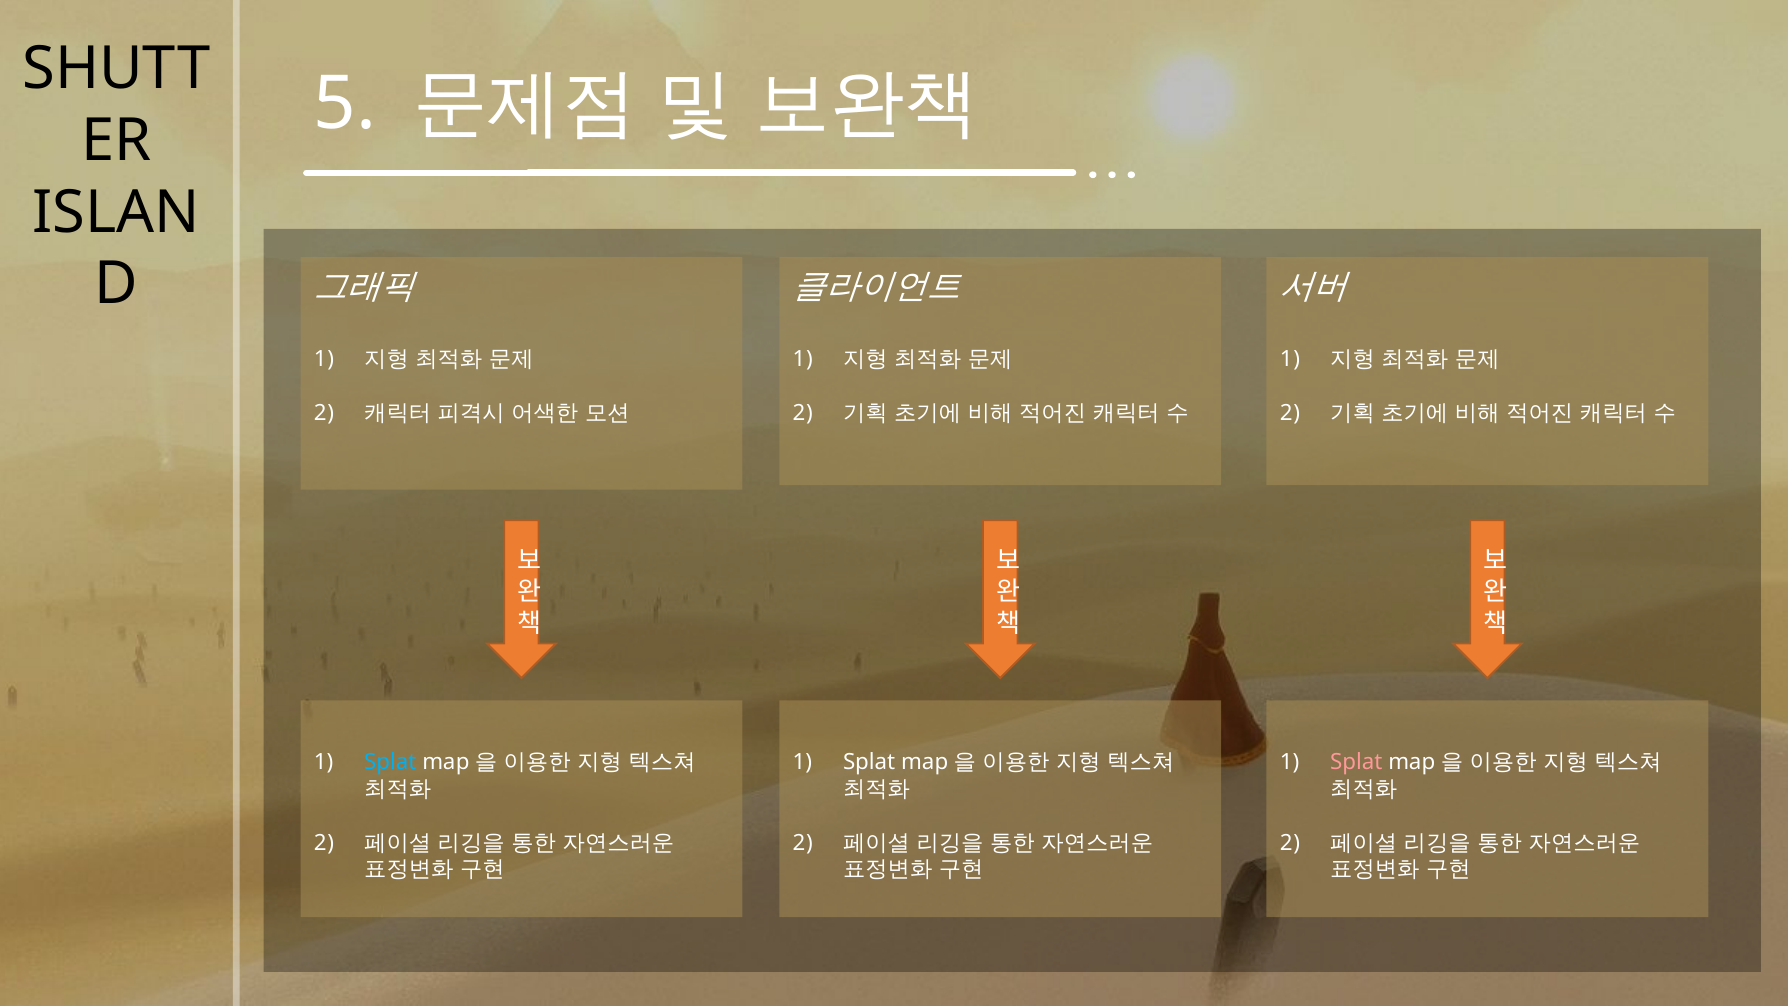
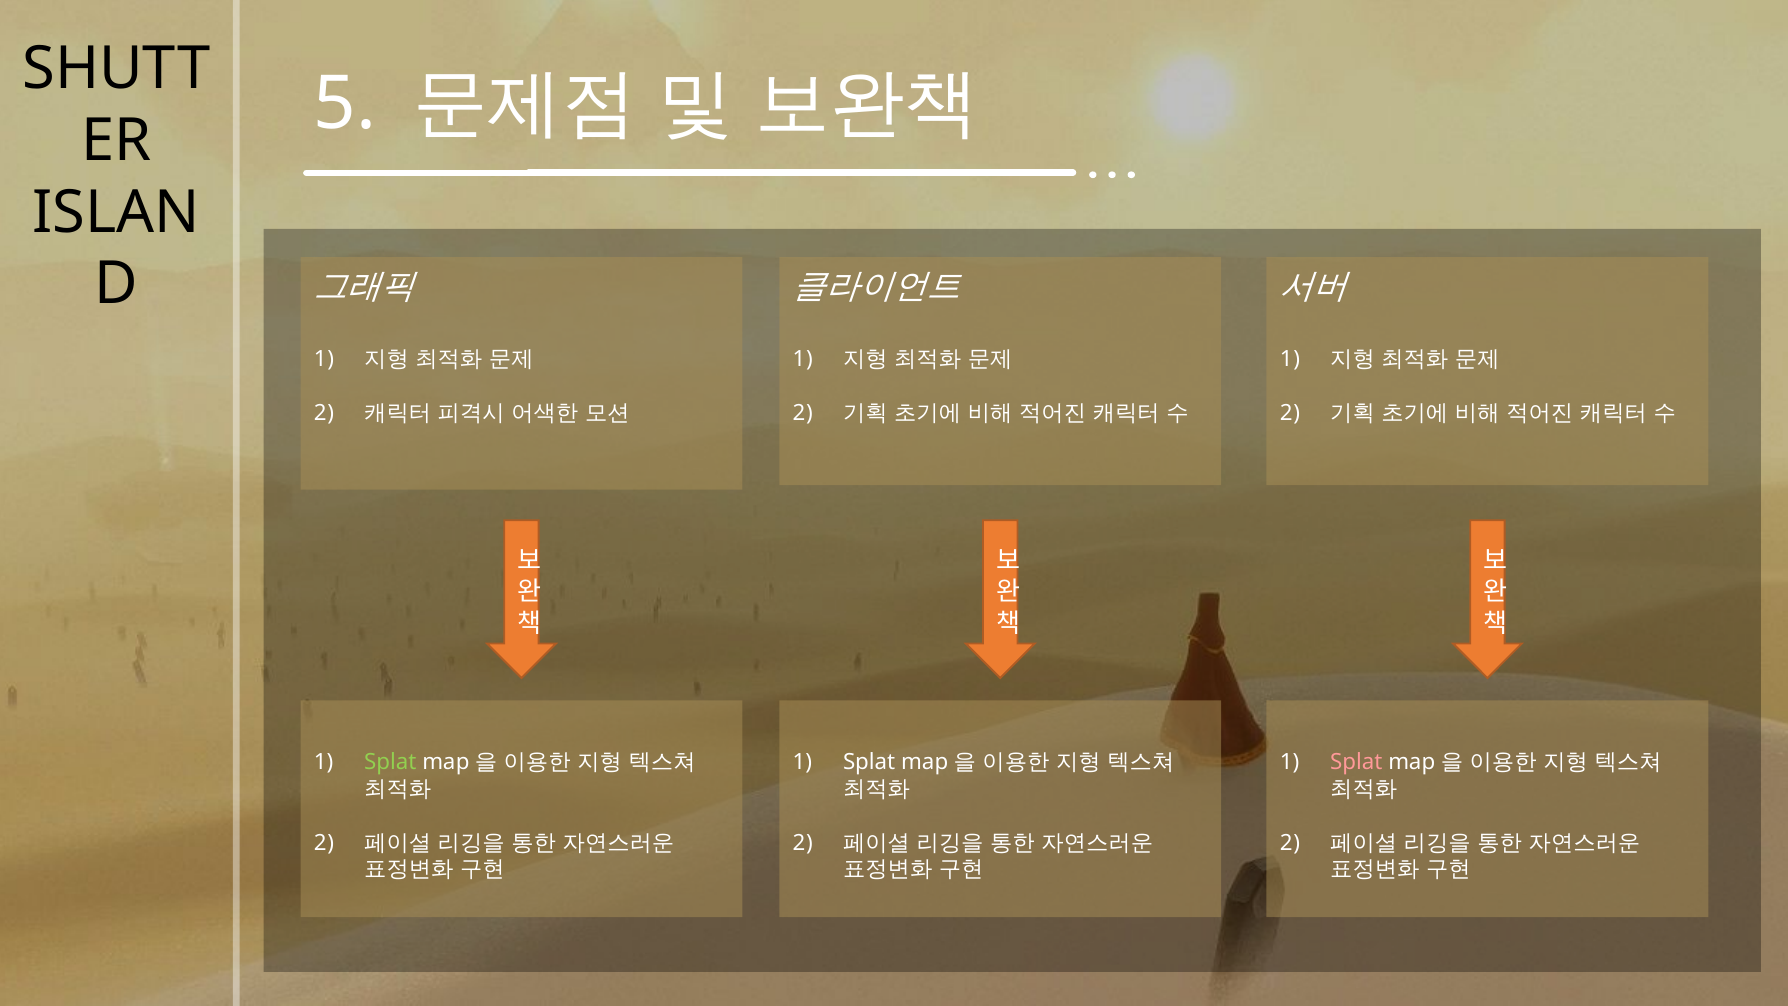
Splat at (390, 762) colour: light blue -> light green
